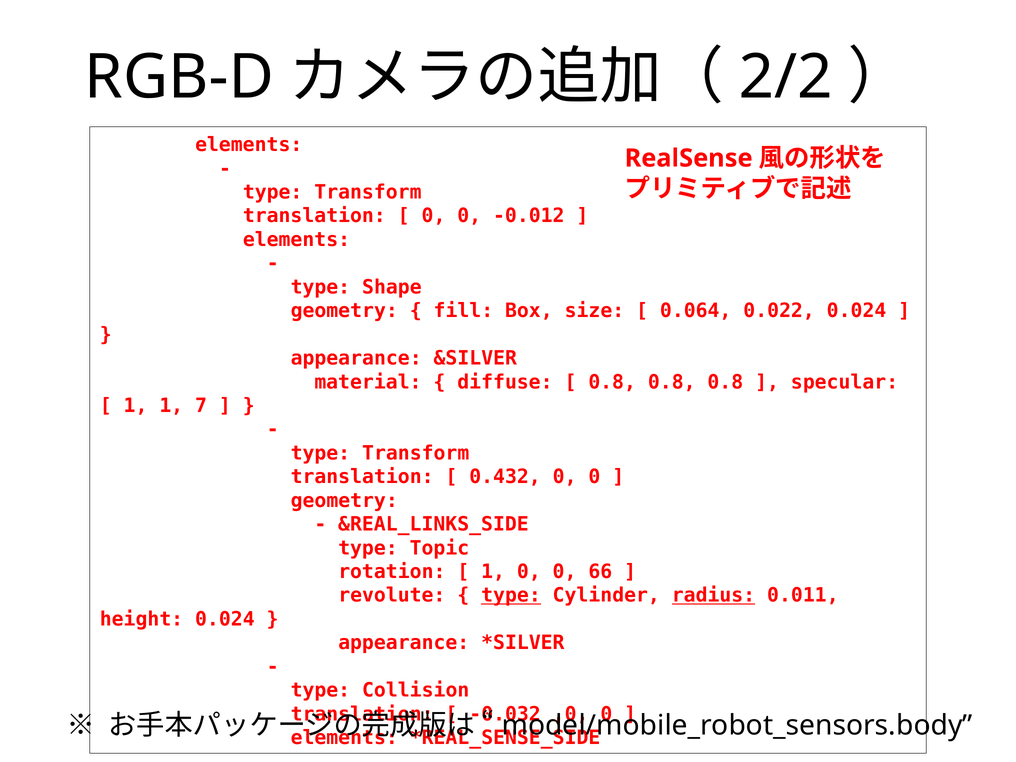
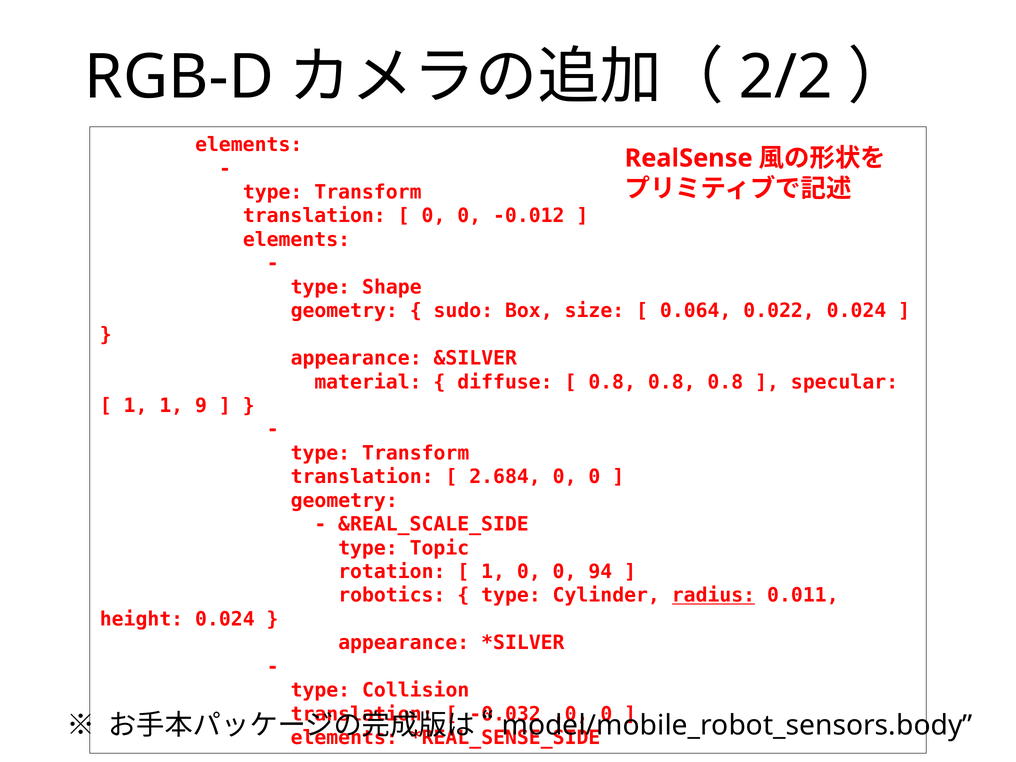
fill: fill -> sudo
7: 7 -> 9
0.432: 0.432 -> 2.684
&REAL_LINKS_SIDE: &REAL_LINKS_SIDE -> &REAL_SCALE_SIDE
66: 66 -> 94
revolute: revolute -> robotics
type at (511, 595) underline: present -> none
